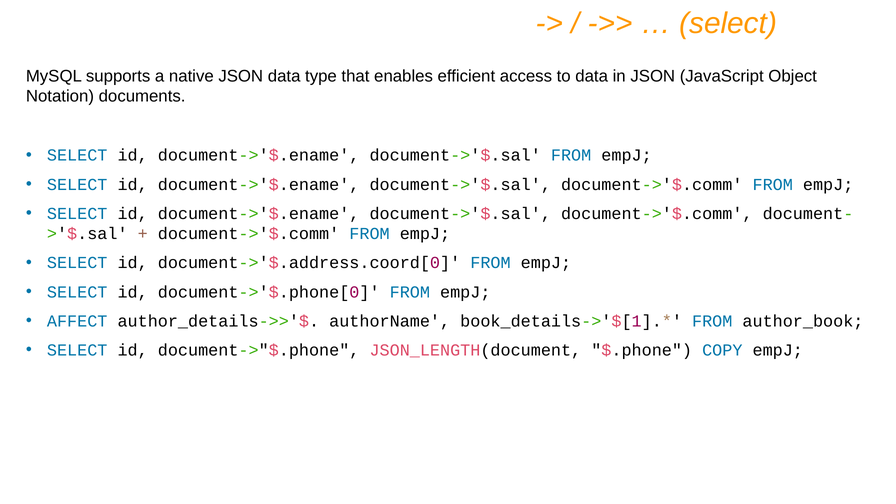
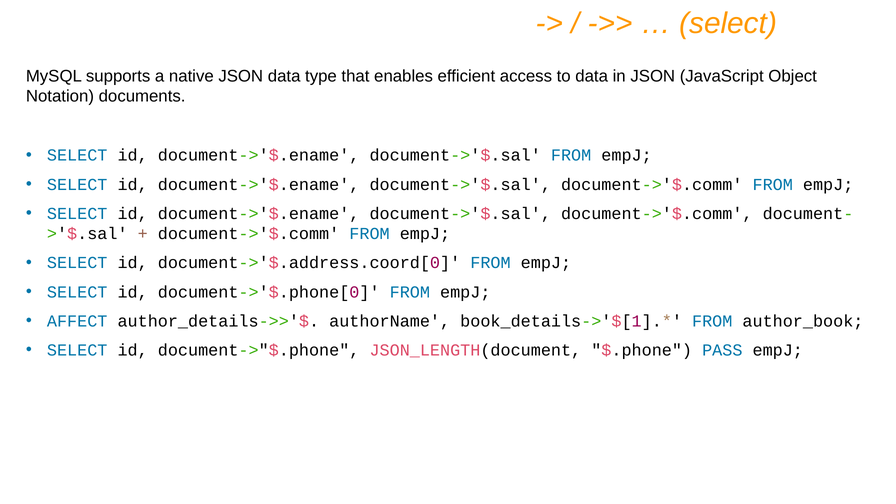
COPY: COPY -> PASS
